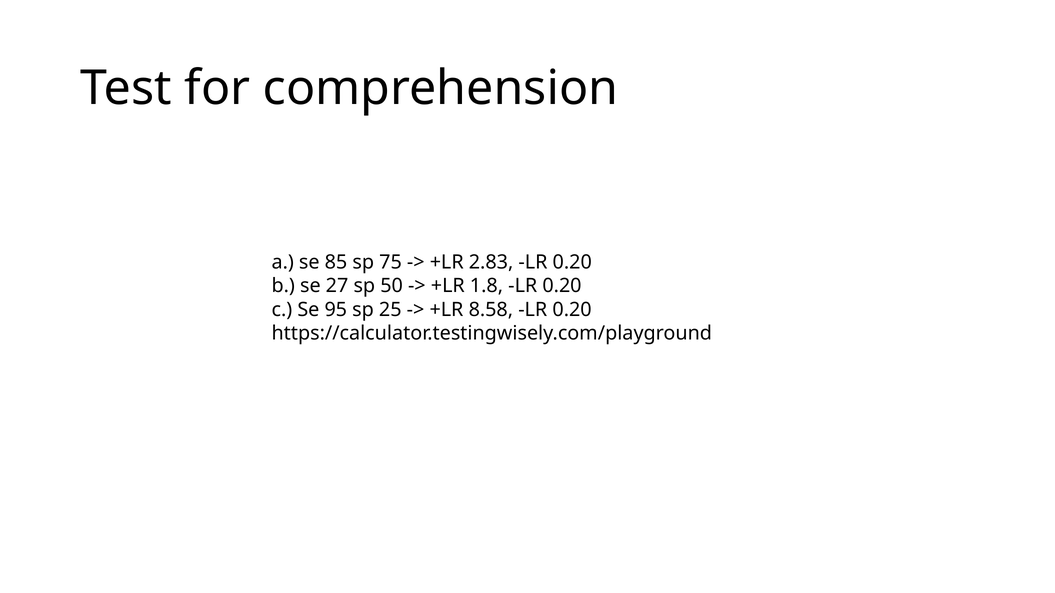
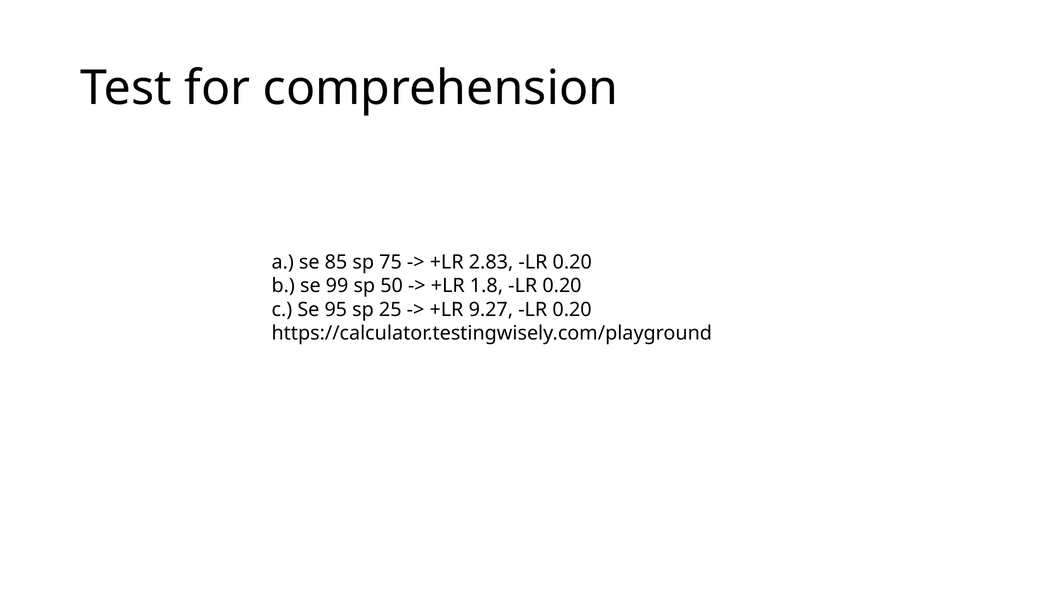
27: 27 -> 99
8.58: 8.58 -> 9.27
